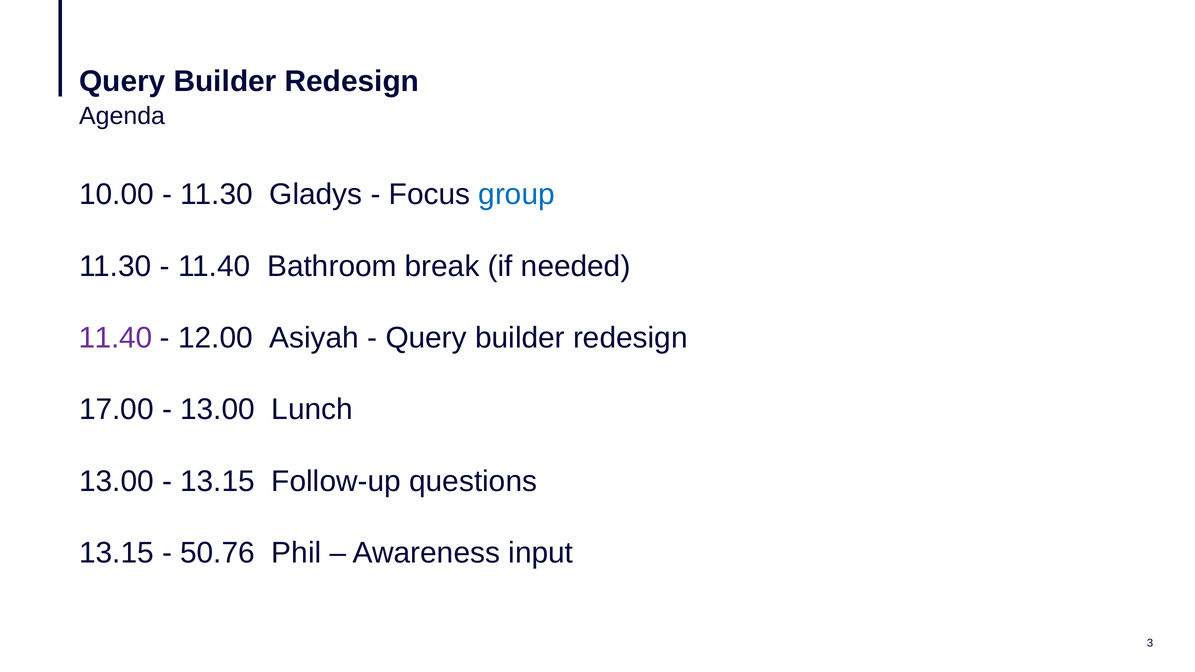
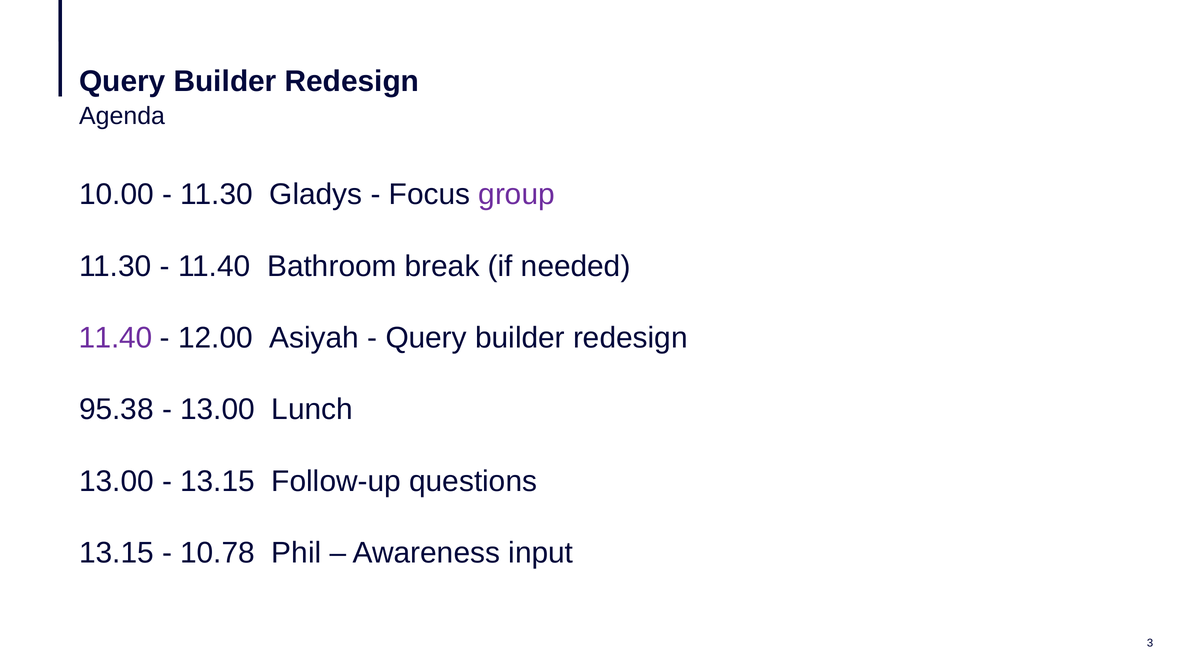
group colour: blue -> purple
17.00: 17.00 -> 95.38
50.76: 50.76 -> 10.78
